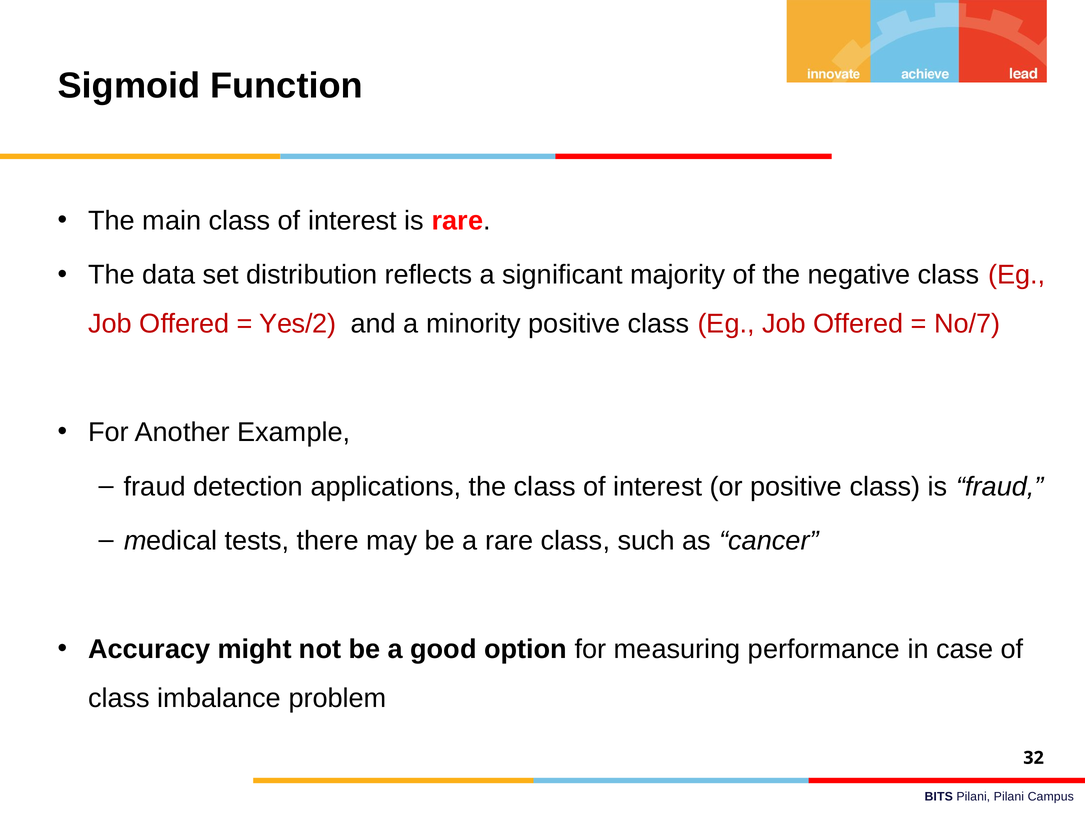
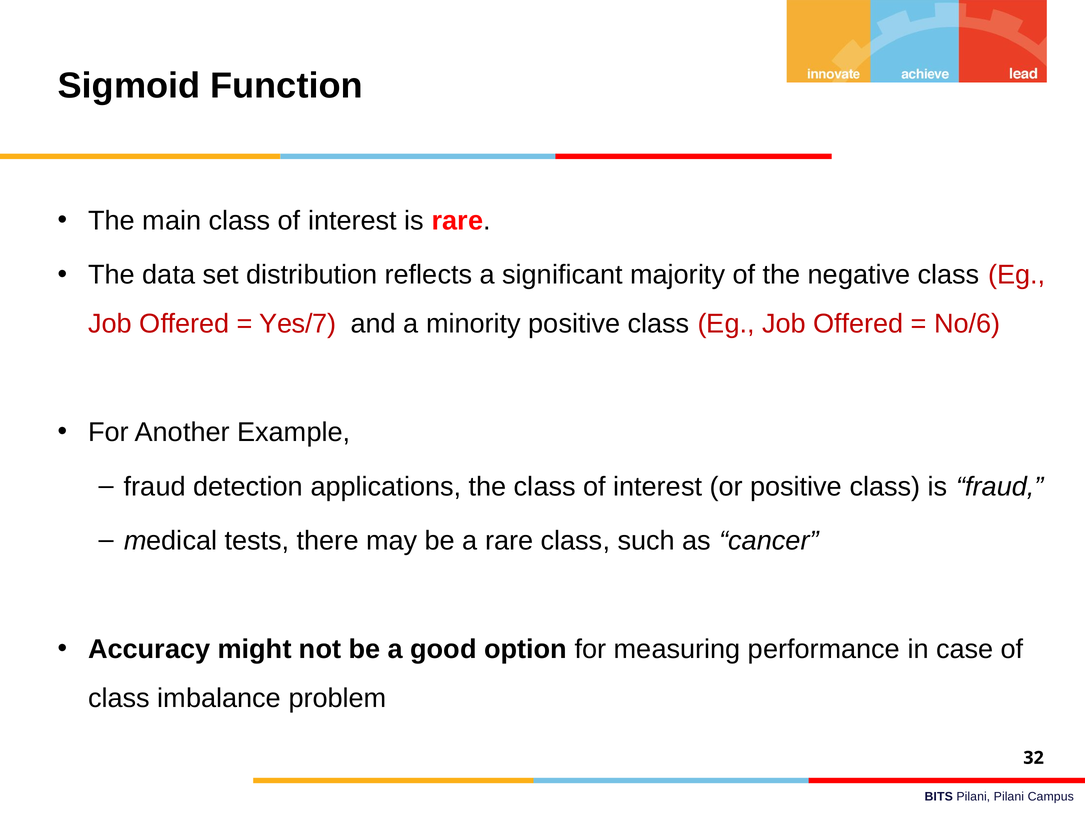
Yes/2: Yes/2 -> Yes/7
No/7: No/7 -> No/6
